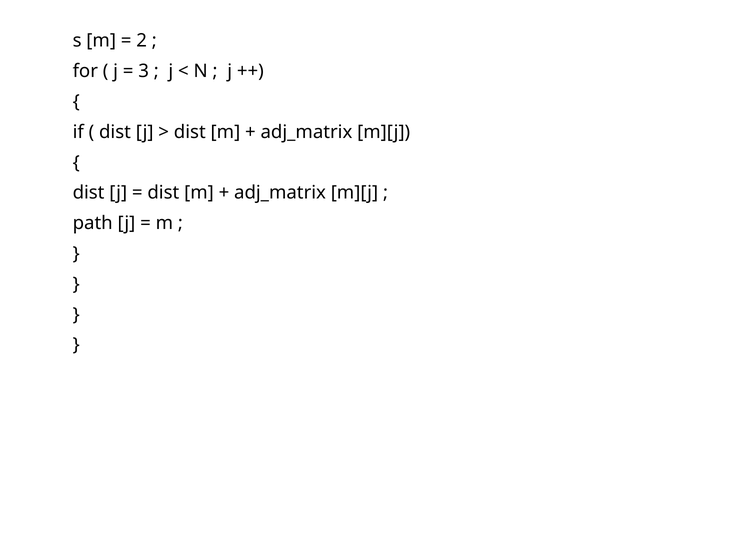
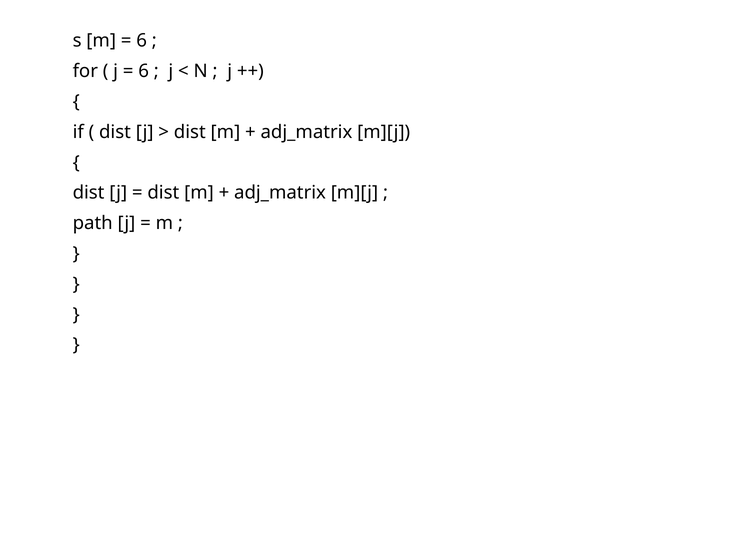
2 at (142, 41): 2 -> 6
3 at (144, 71): 3 -> 6
